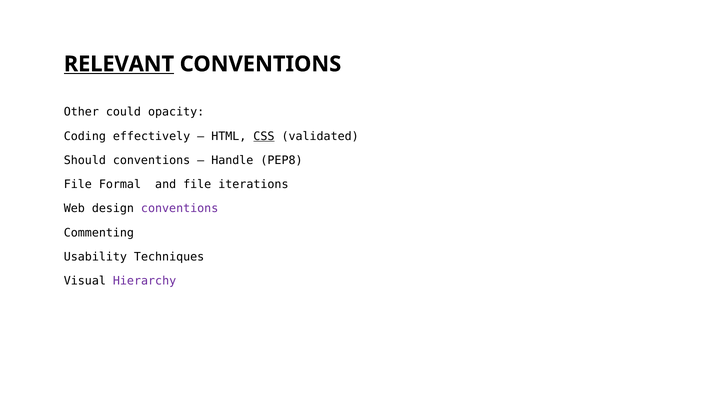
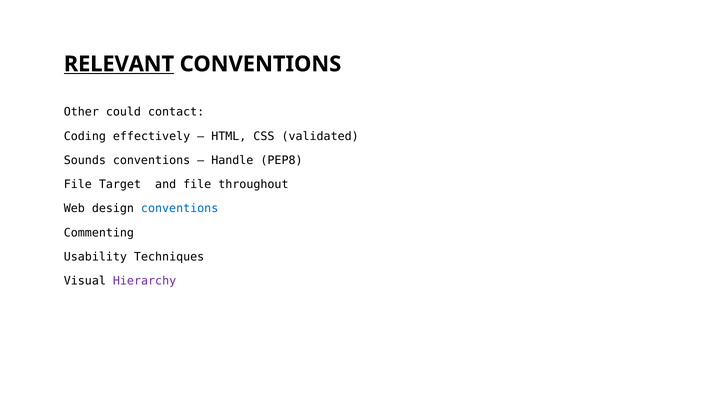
opacity: opacity -> contact
CSS underline: present -> none
Should: Should -> Sounds
Formal: Formal -> Target
iterations: iterations -> throughout
conventions at (180, 209) colour: purple -> blue
